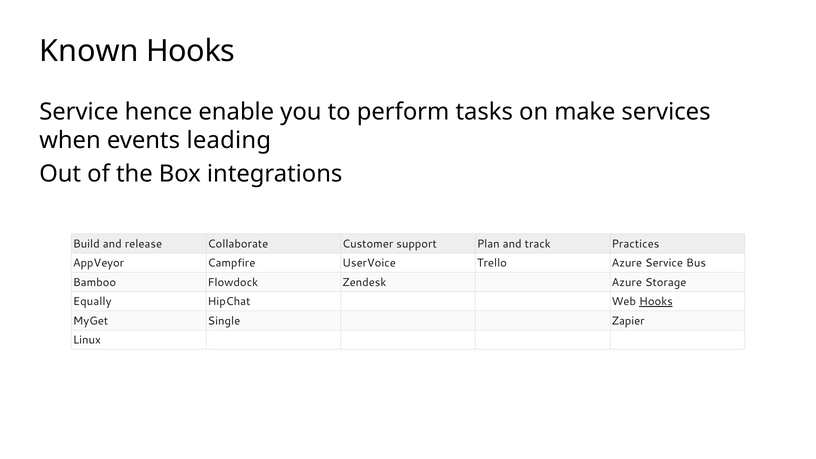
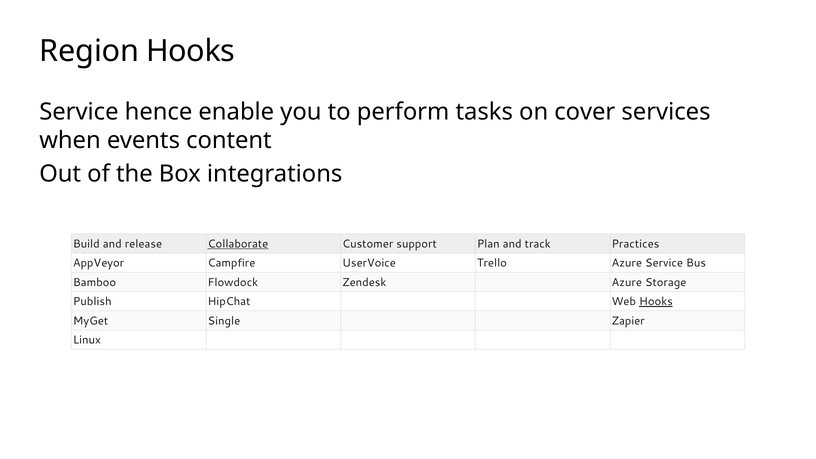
Known: Known -> Region
make: make -> cover
leading: leading -> content
Collaborate underline: none -> present
Equally: Equally -> Publish
